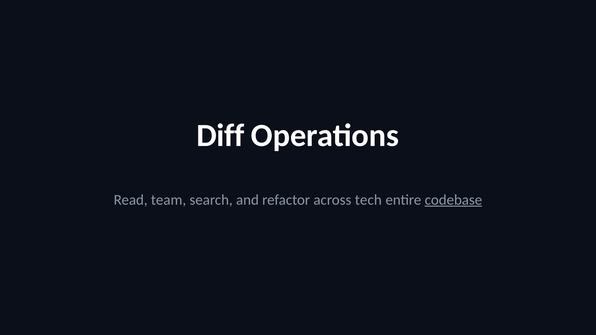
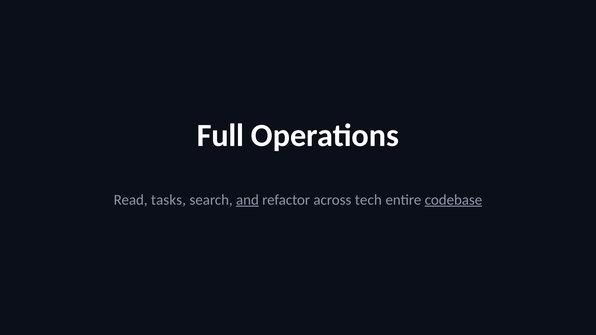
Diff: Diff -> Full
team: team -> tasks
and underline: none -> present
